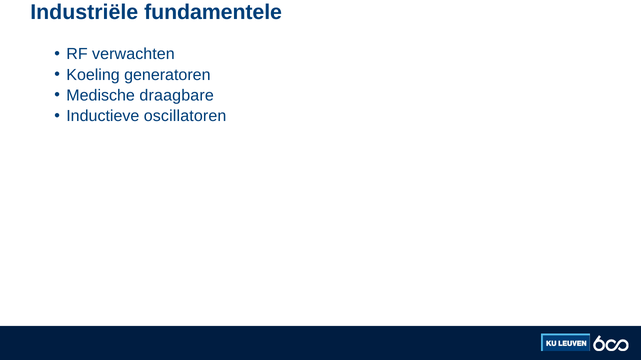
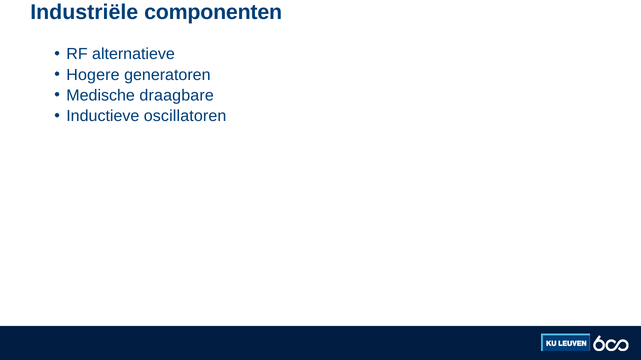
fundamentele: fundamentele -> componenten
verwachten: verwachten -> alternatieve
Koeling: Koeling -> Hogere
